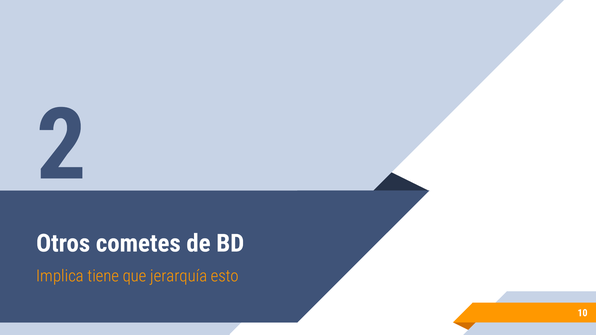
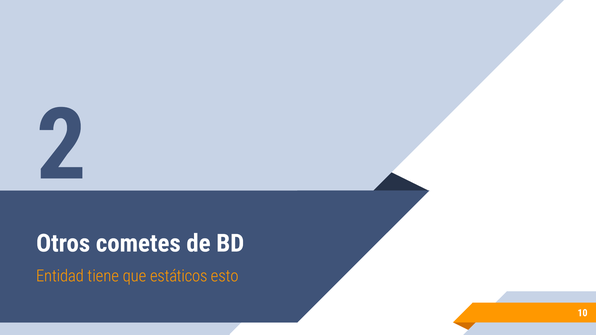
Implica: Implica -> Entidad
jerarquía: jerarquía -> estáticos
